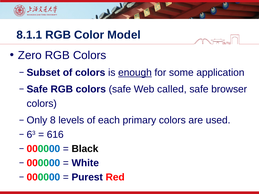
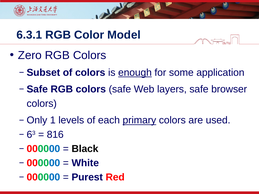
8.1.1: 8.1.1 -> 6.3.1
called: called -> layers
8: 8 -> 1
primary underline: none -> present
616: 616 -> 816
